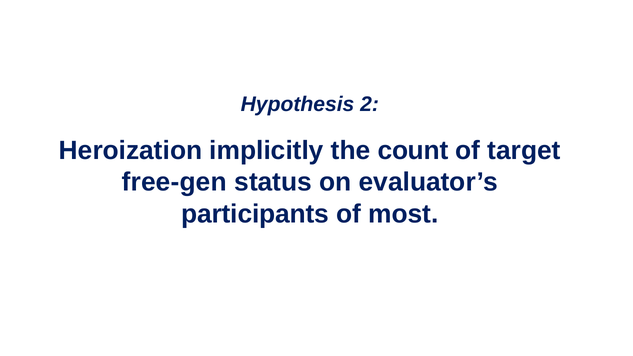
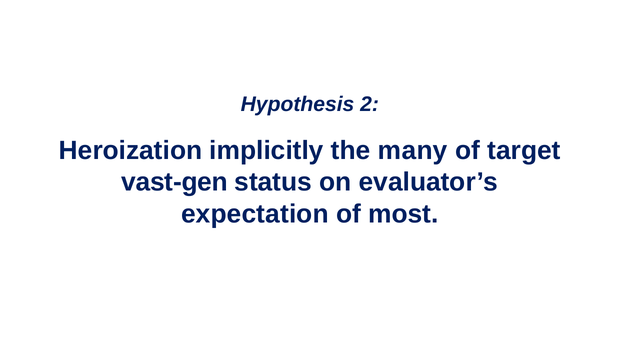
count: count -> many
free-gen: free-gen -> vast-gen
participants: participants -> expectation
